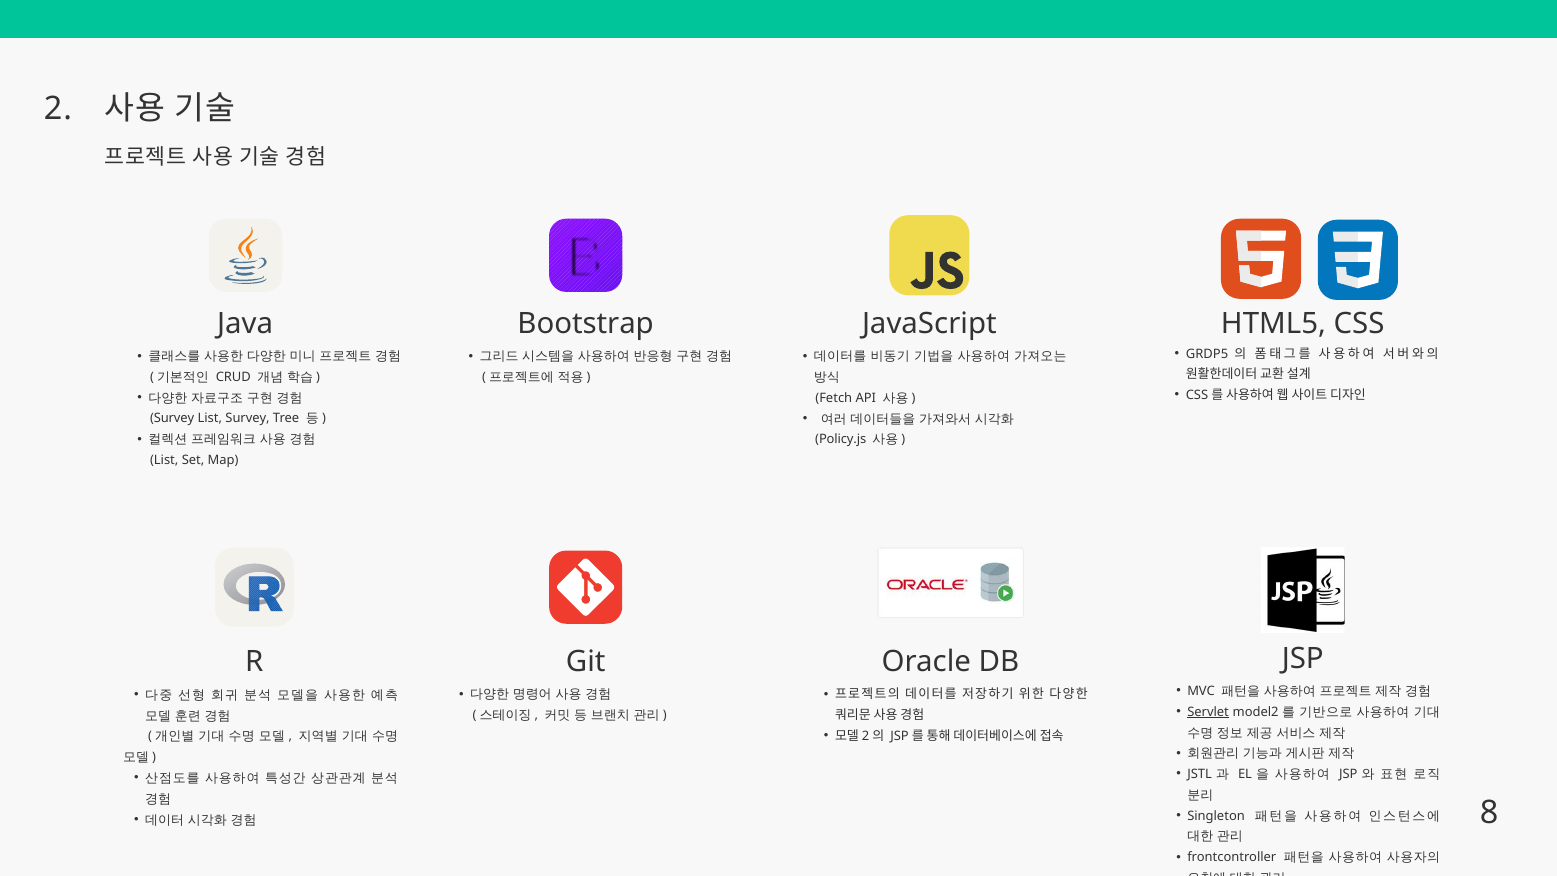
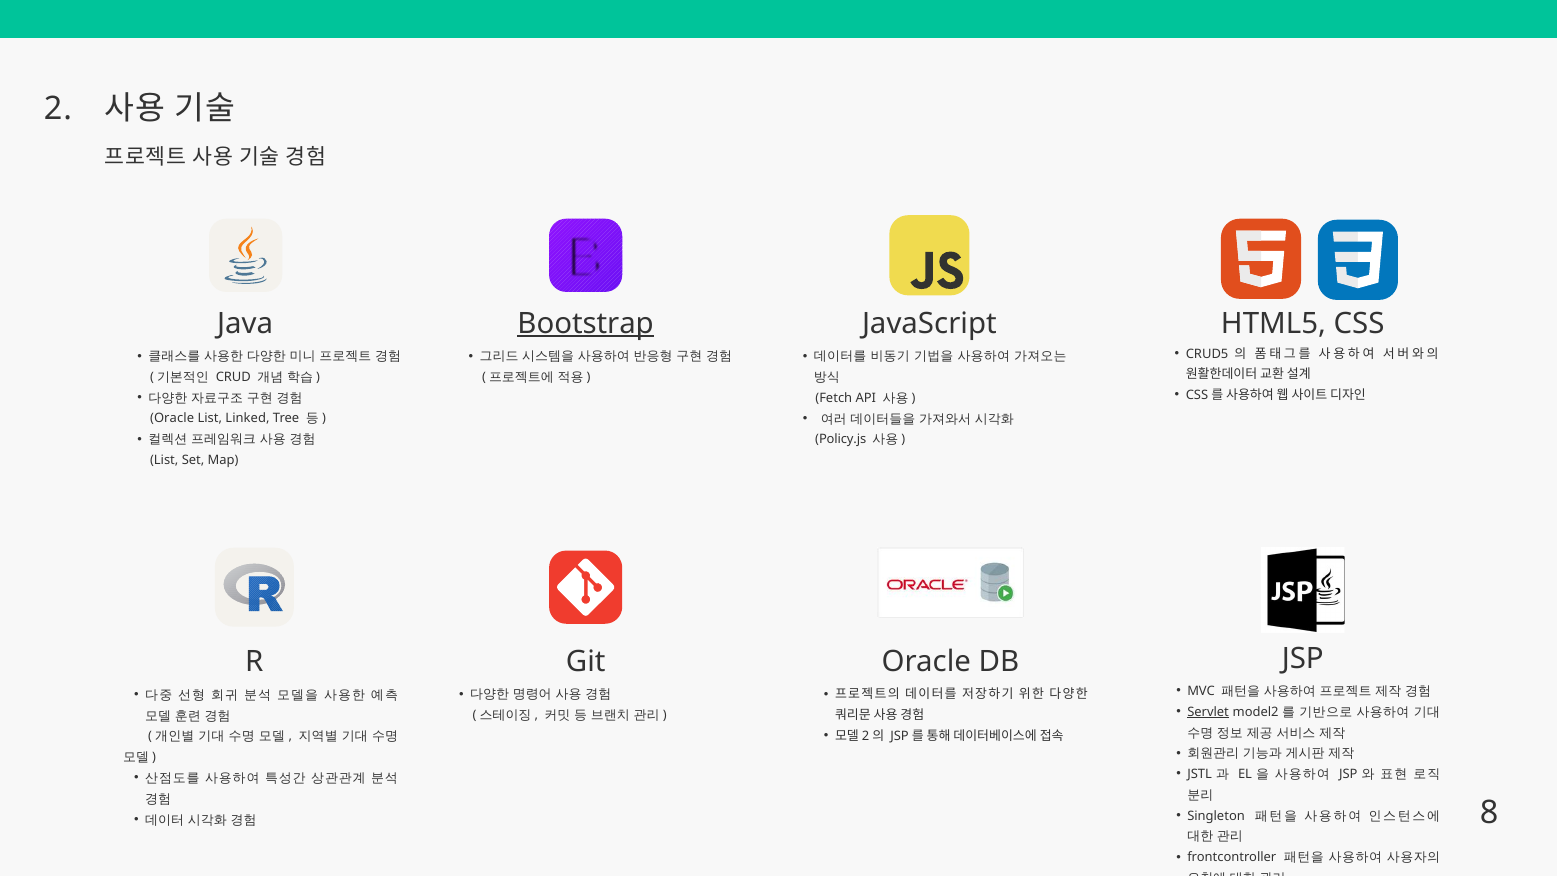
Bootstrap underline: none -> present
GRDP5: GRDP5 -> CRUD5
Survey at (172, 419): Survey -> Oracle
List Survey: Survey -> Linked
